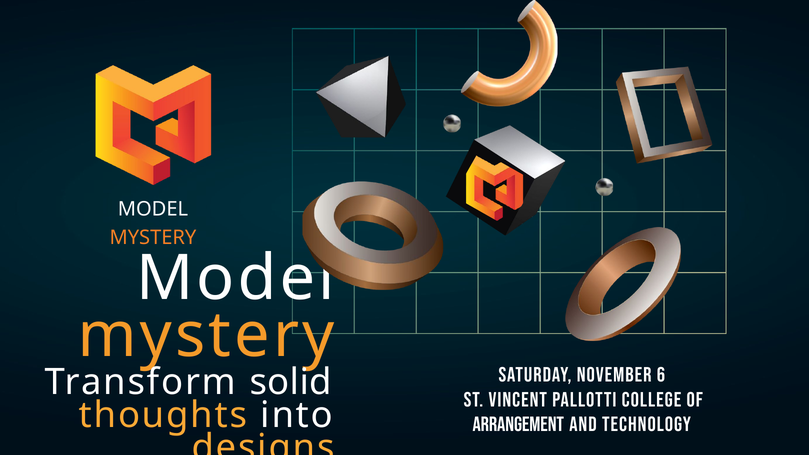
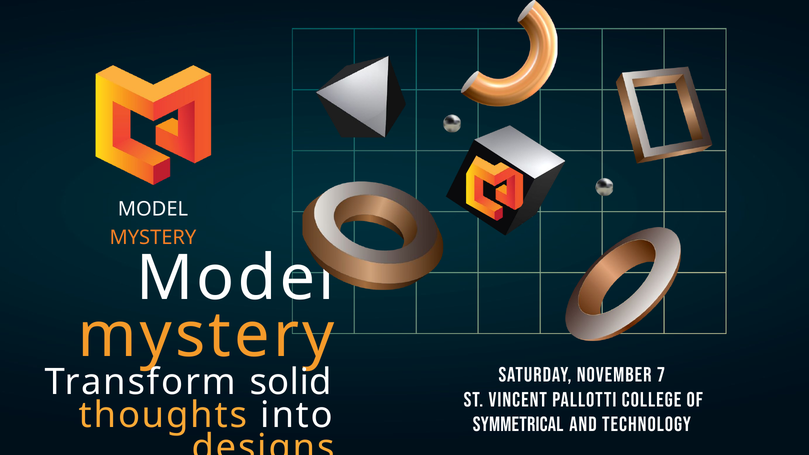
6: 6 -> 7
Arrangement: Arrangement -> Symmetrical
